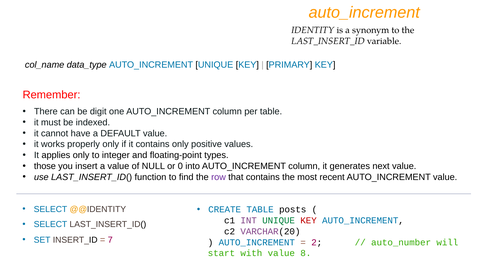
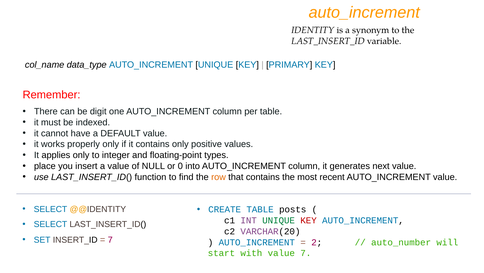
those: those -> place
row colour: purple -> orange
value 8: 8 -> 7
